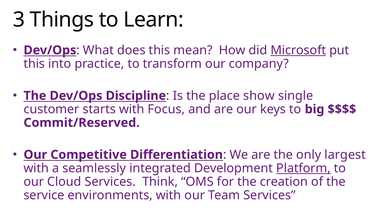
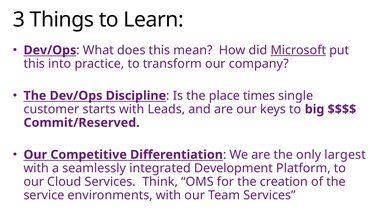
show: show -> times
Focus: Focus -> Leads
Platform underline: present -> none
